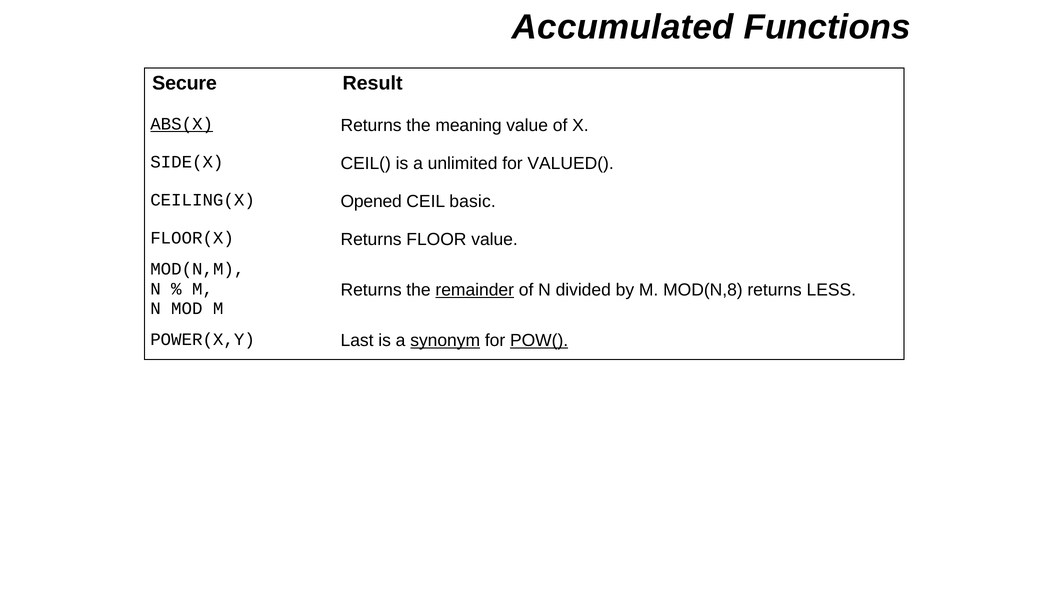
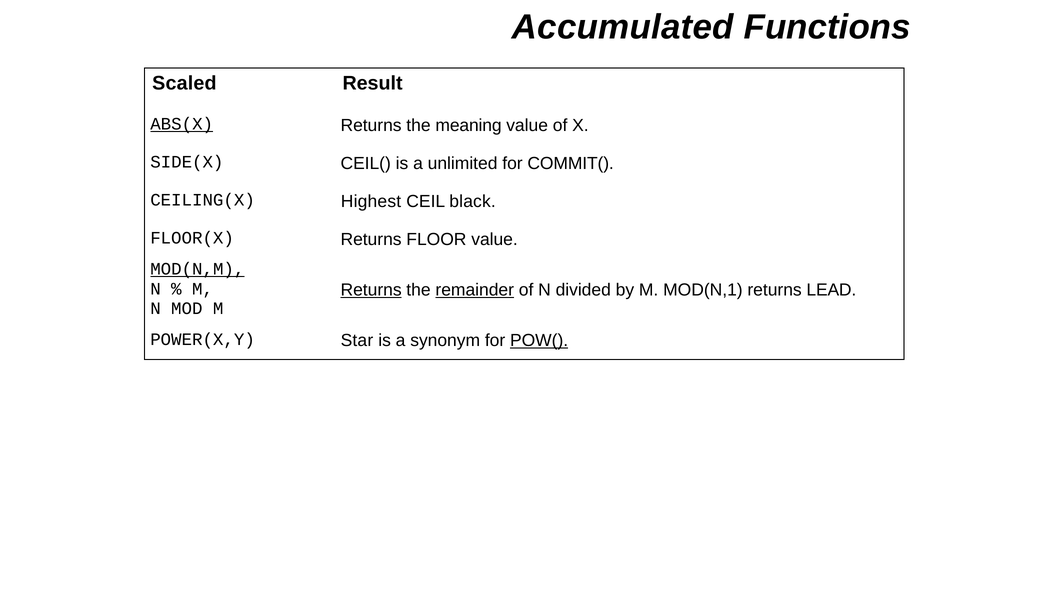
Secure: Secure -> Scaled
VALUED(: VALUED( -> COMMIT(
Opened: Opened -> Highest
basic: basic -> black
MOD(N,M underline: none -> present
Returns at (371, 290) underline: none -> present
MOD(N,8: MOD(N,8 -> MOD(N,1
LESS: LESS -> LEAD
Last: Last -> Star
synonym underline: present -> none
